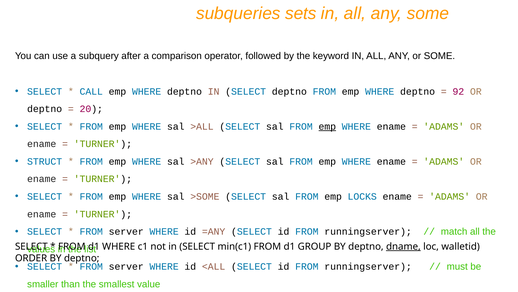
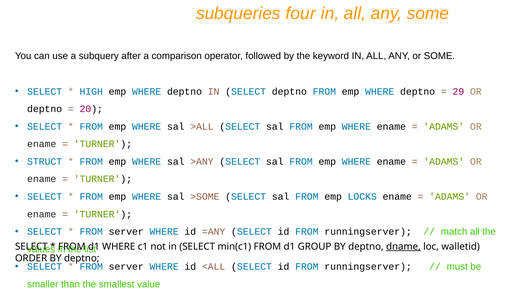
sets: sets -> four
CALL: CALL -> HIGH
92: 92 -> 29
emp at (327, 126) underline: present -> none
